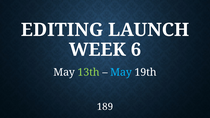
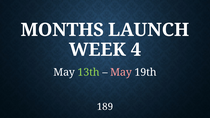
EDITING: EDITING -> MONTHS
6: 6 -> 4
May at (121, 72) colour: light blue -> pink
